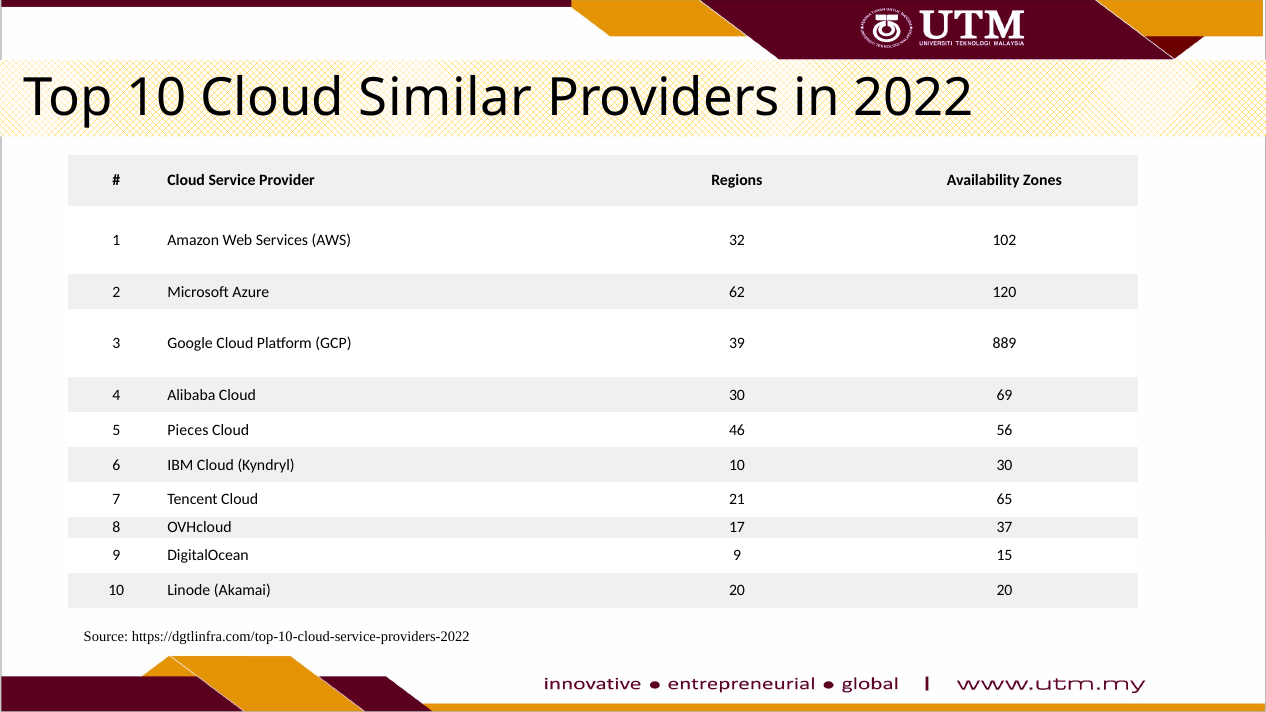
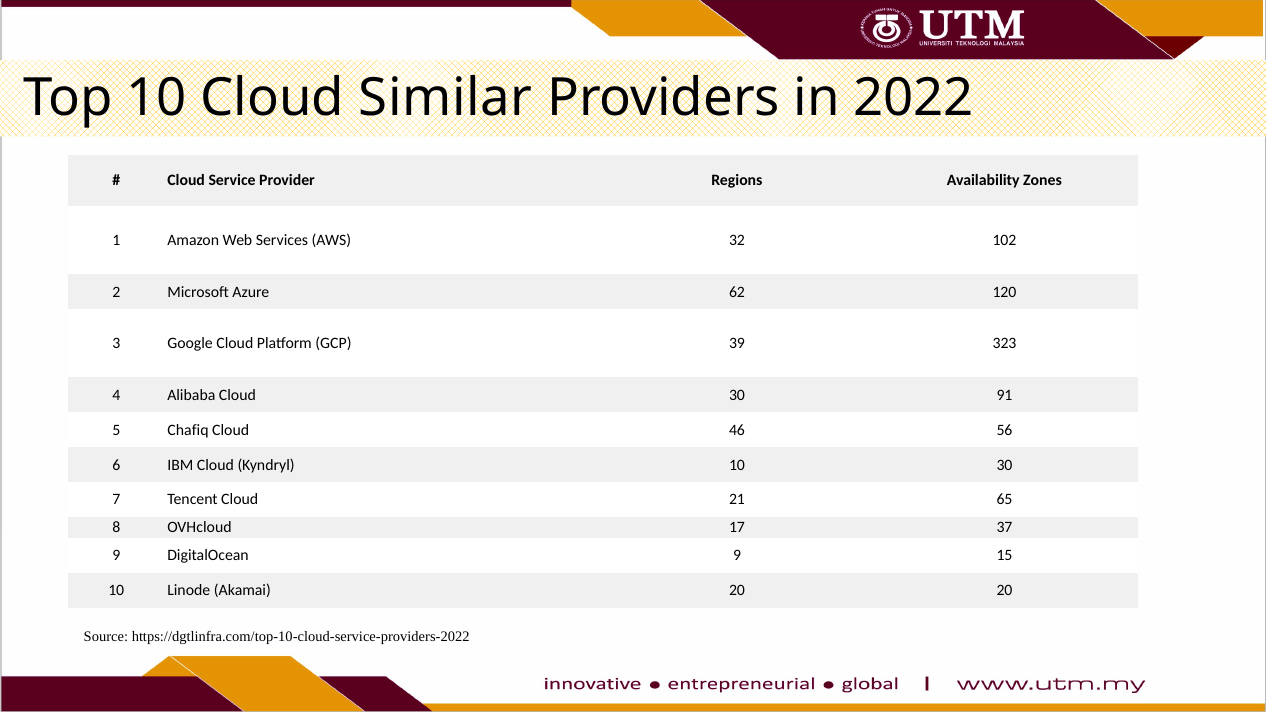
889: 889 -> 323
69: 69 -> 91
Pieces: Pieces -> Chafiq
